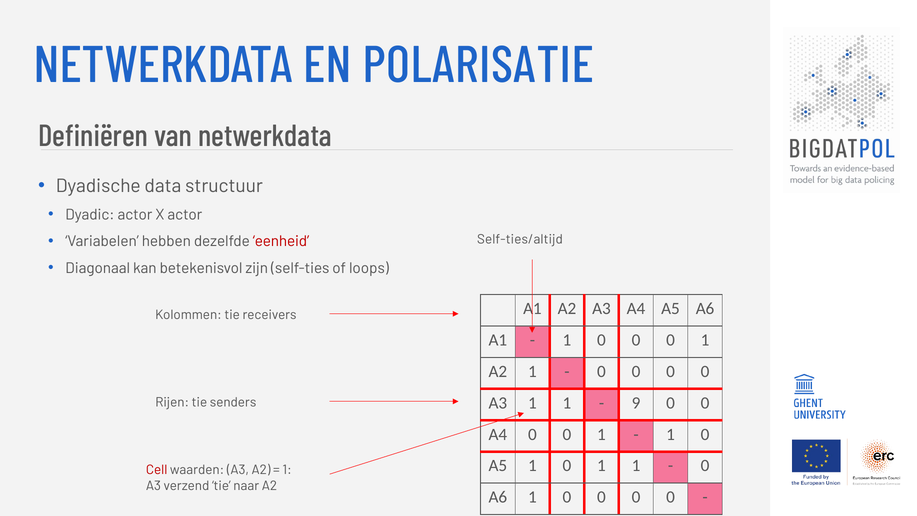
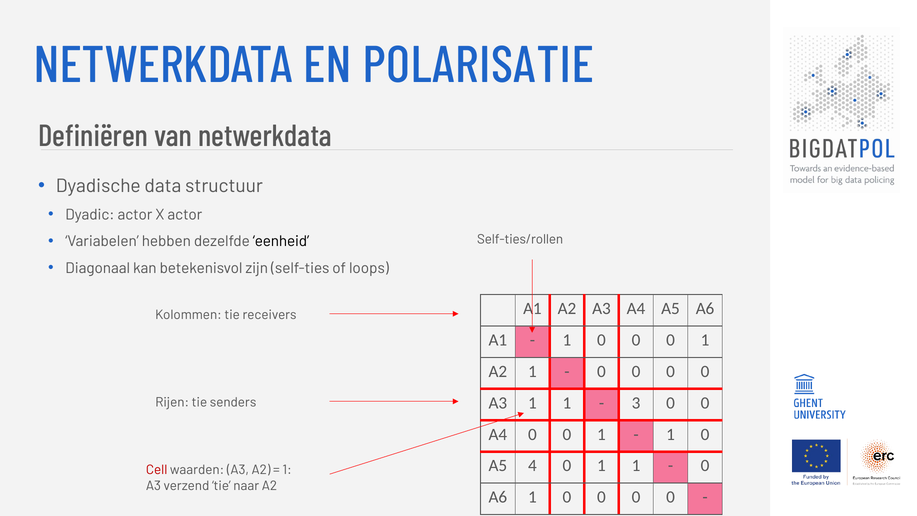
eenheid colour: red -> black
Self-ties/altijd: Self-ties/altijd -> Self-ties/rollen
9: 9 -> 3
A5 1: 1 -> 4
